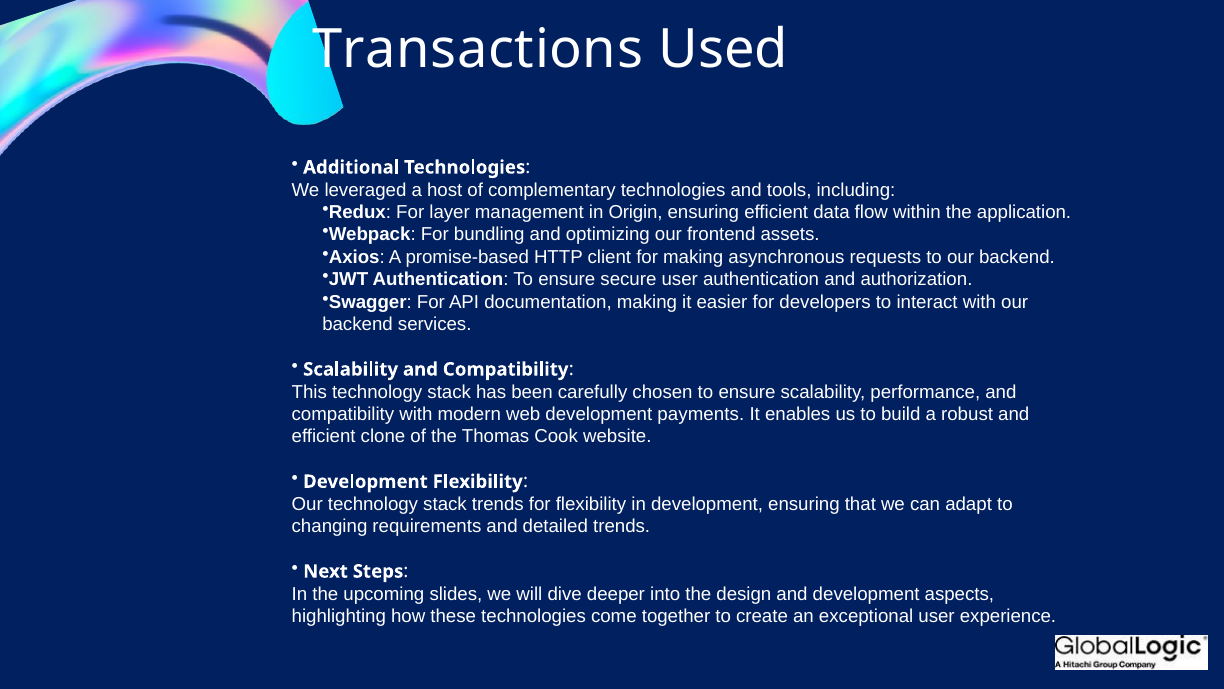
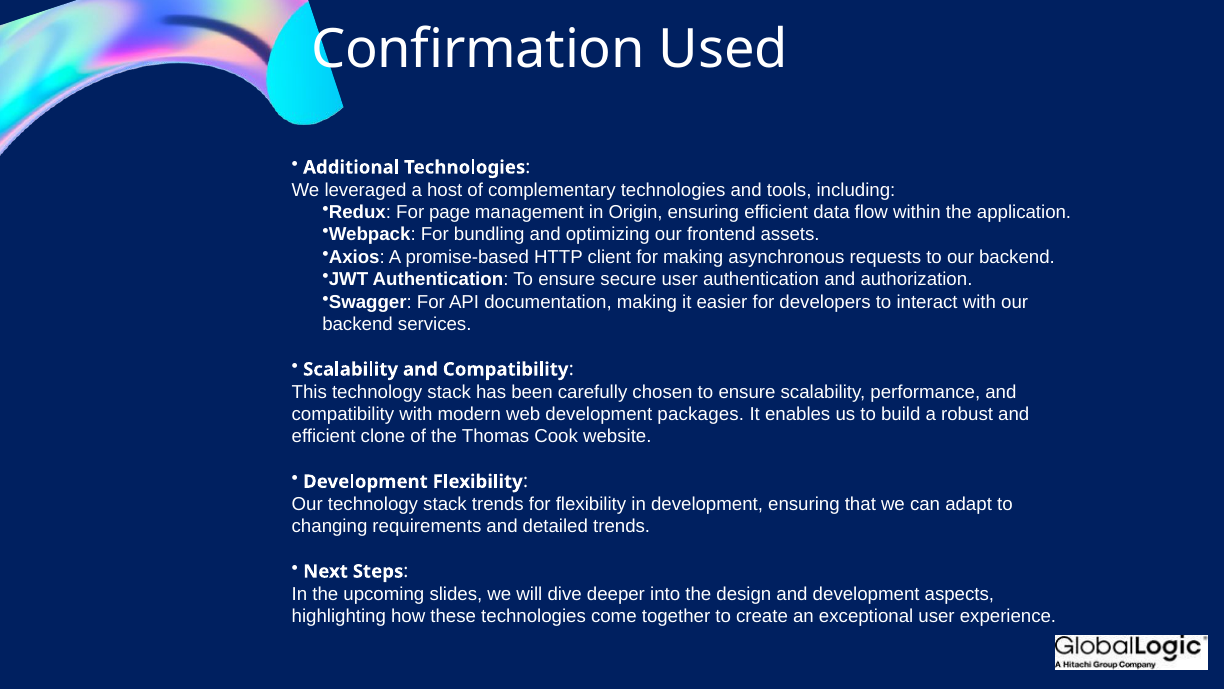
Transactions: Transactions -> Confirmation
layer: layer -> page
payments: payments -> packages
